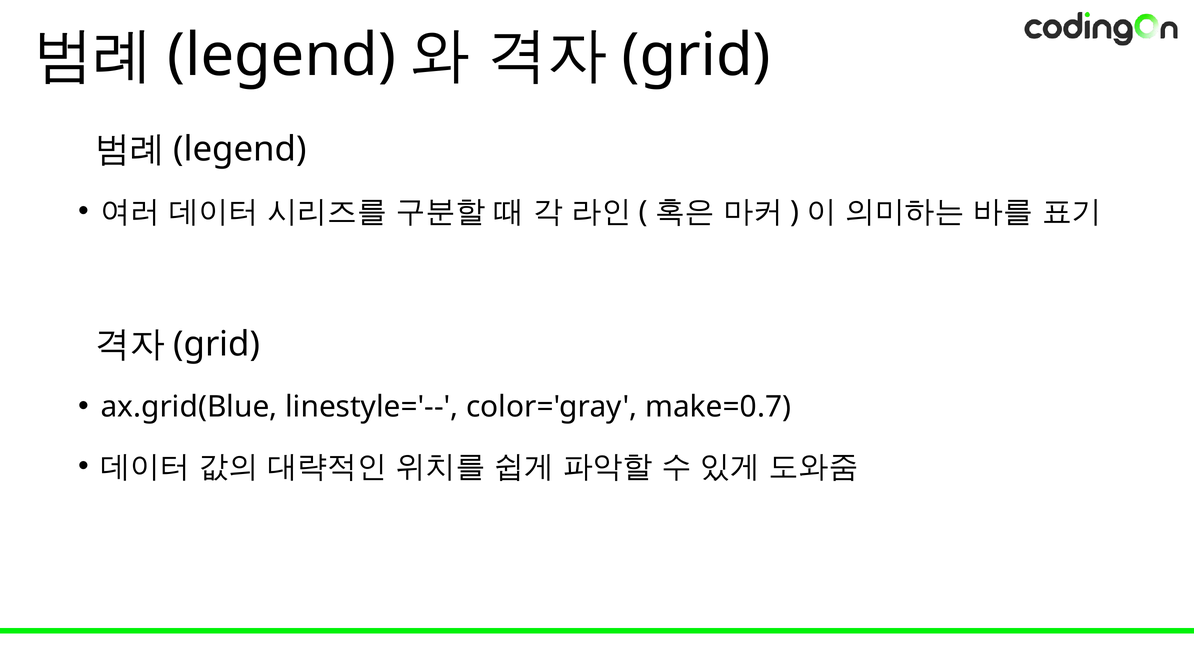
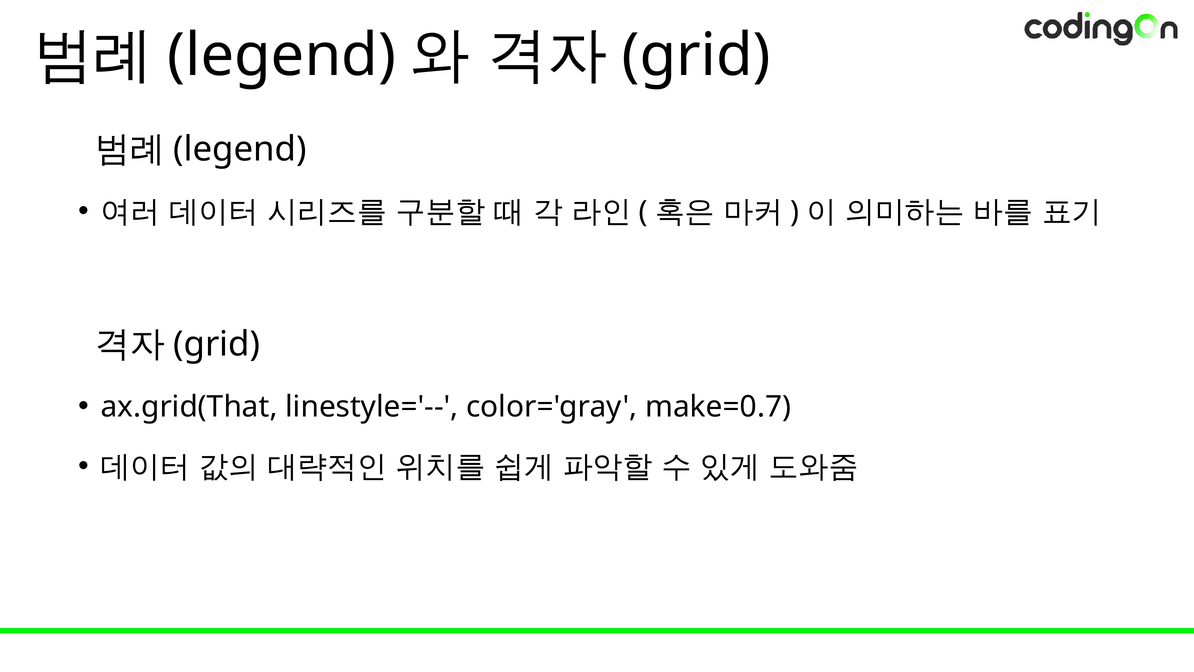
ax.grid(Blue: ax.grid(Blue -> ax.grid(That
